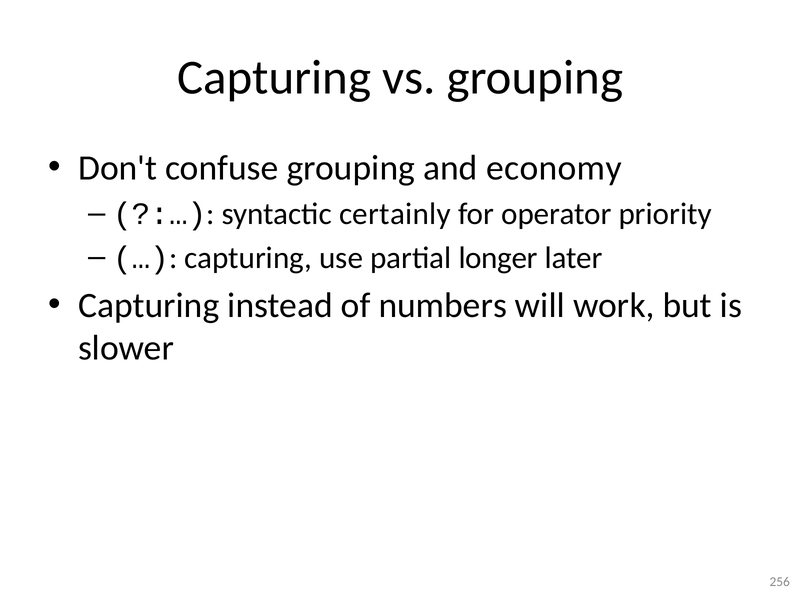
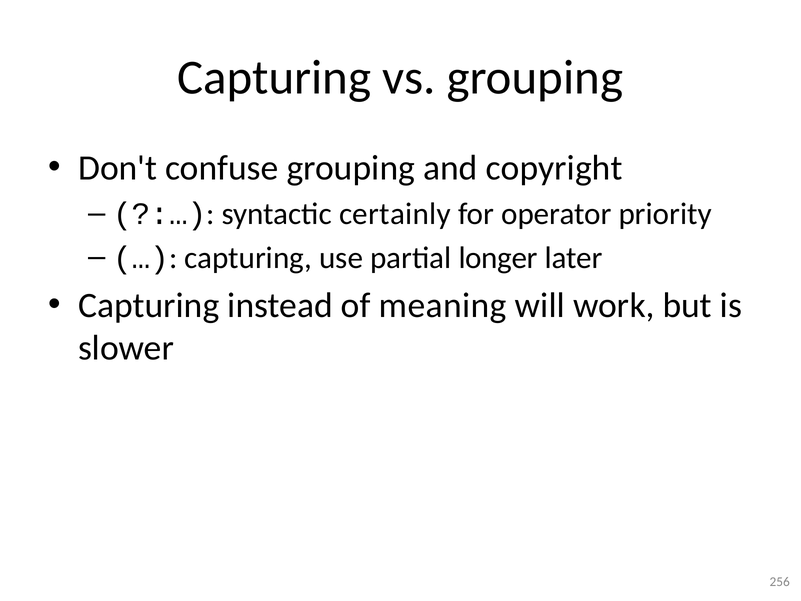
economy: economy -> copyright
numbers: numbers -> meaning
